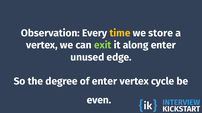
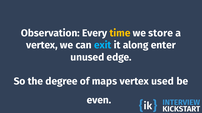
exit colour: light green -> light blue
of enter: enter -> maps
cycle: cycle -> used
